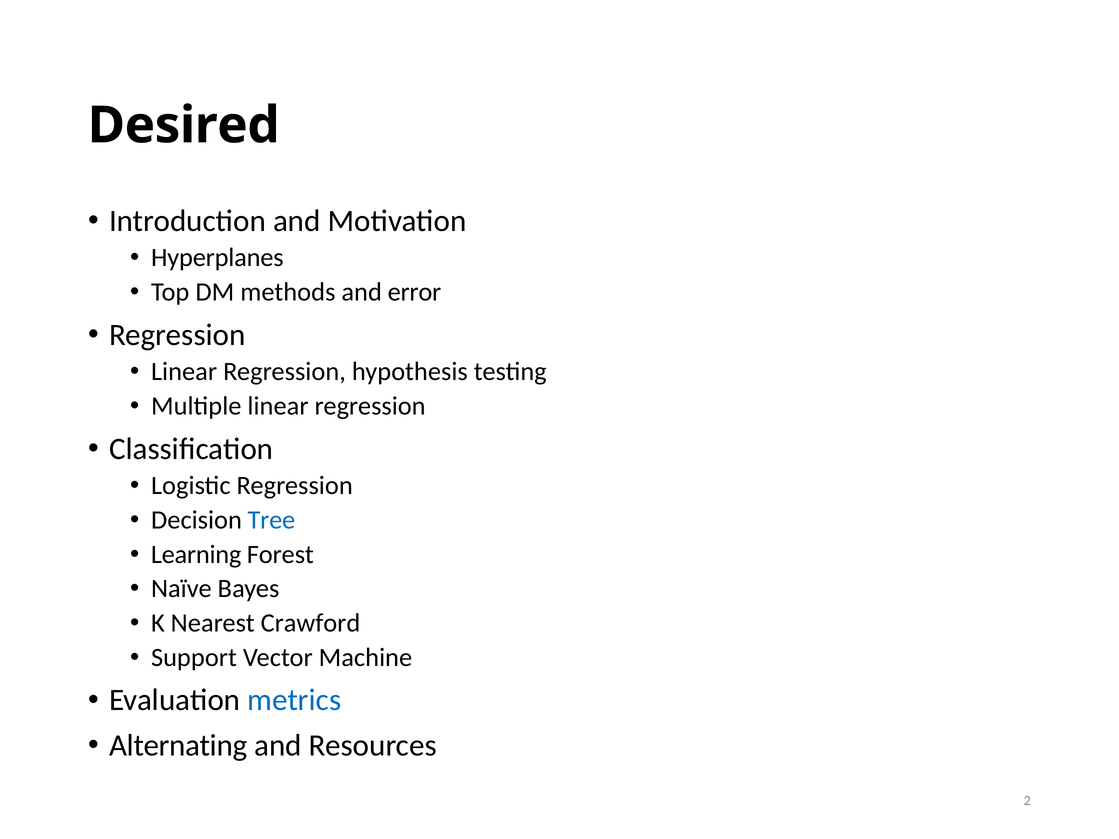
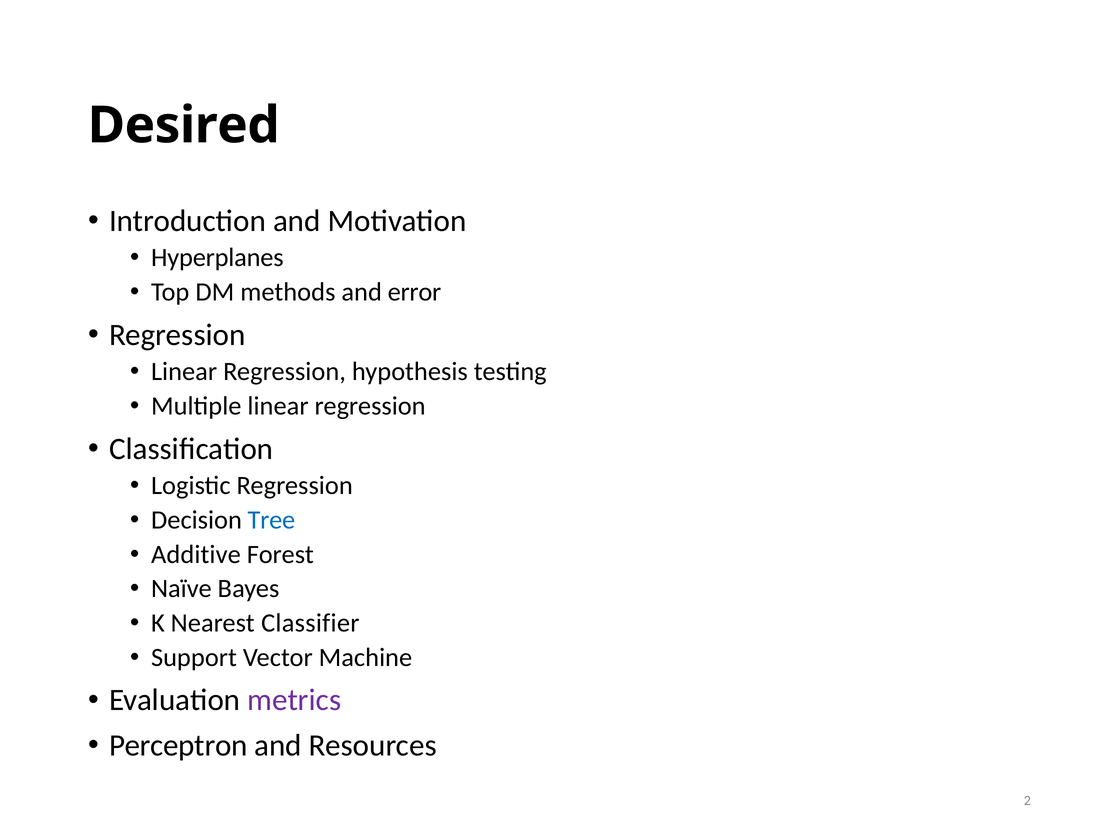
Learning: Learning -> Additive
Crawford: Crawford -> Classifier
metrics colour: blue -> purple
Alternating: Alternating -> Perceptron
